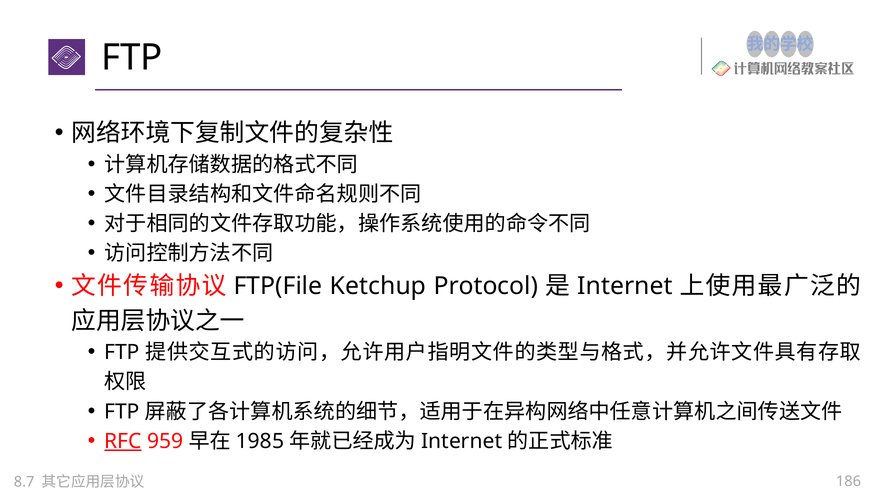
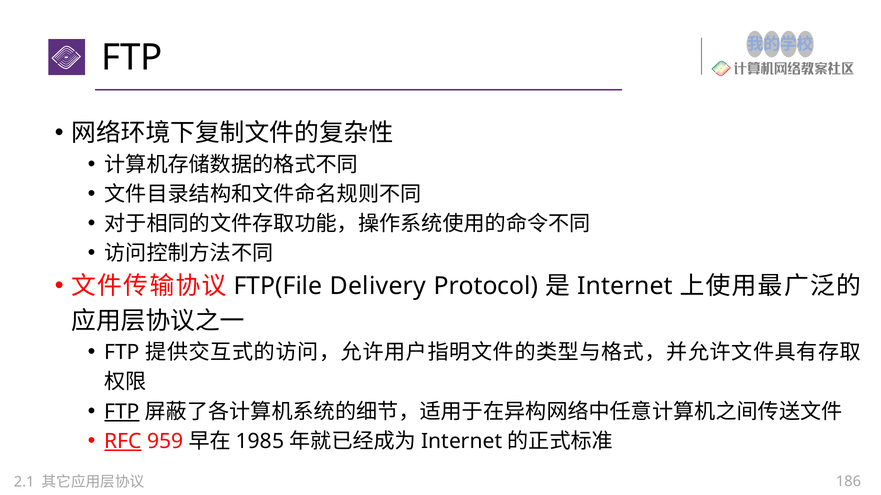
Ketchup: Ketchup -> Delivery
FTP at (122, 412) underline: none -> present
8.7: 8.7 -> 2.1
